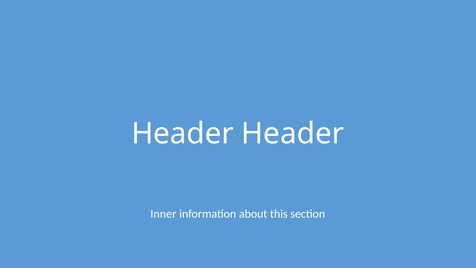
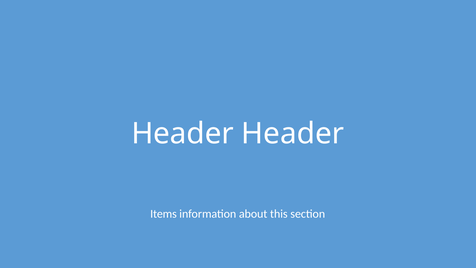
Inner: Inner -> Items
